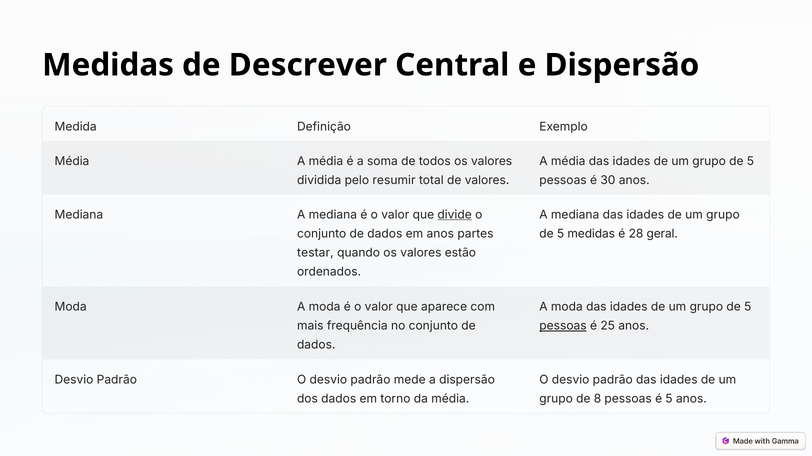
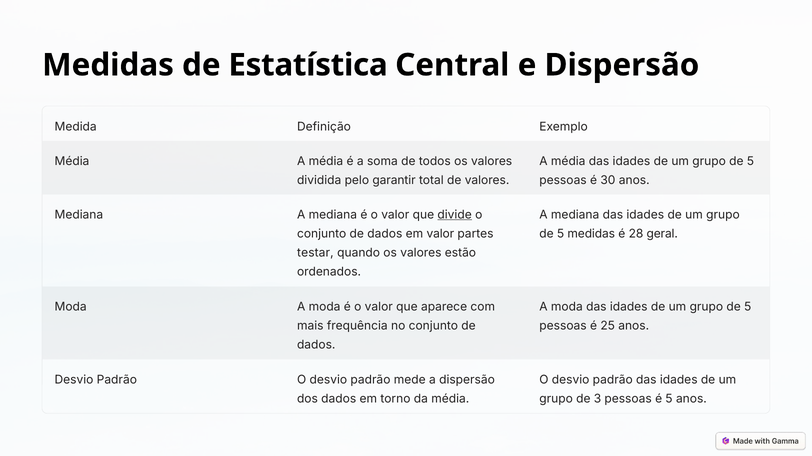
Descrever: Descrever -> Estatística
resumir: resumir -> garantir
em anos: anos -> valor
pessoas at (563, 326) underline: present -> none
8: 8 -> 3
